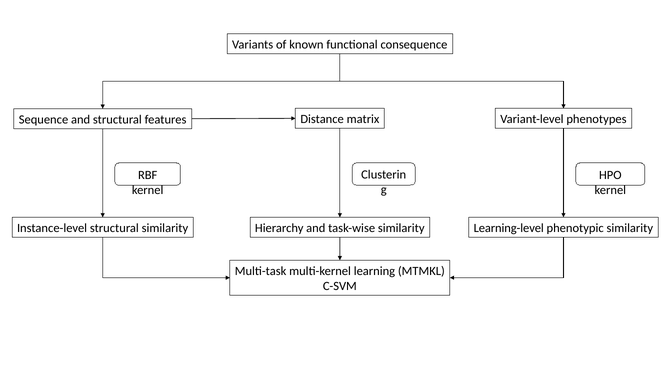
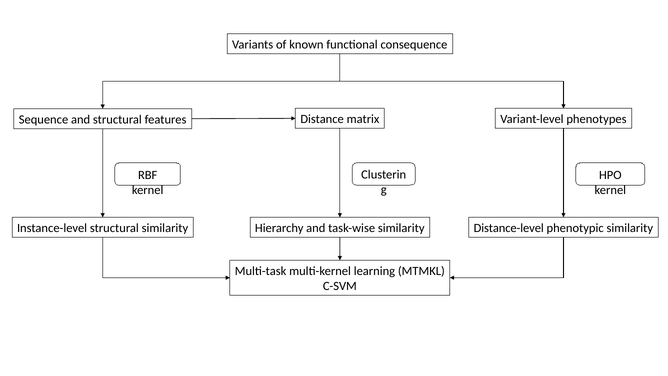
Learning-level: Learning-level -> Distance-level
